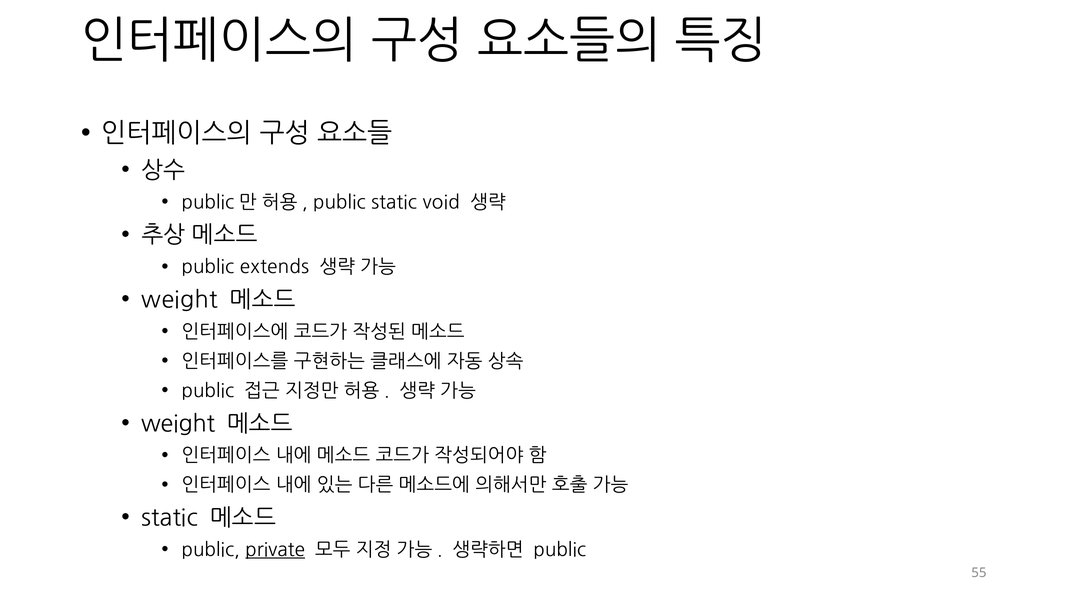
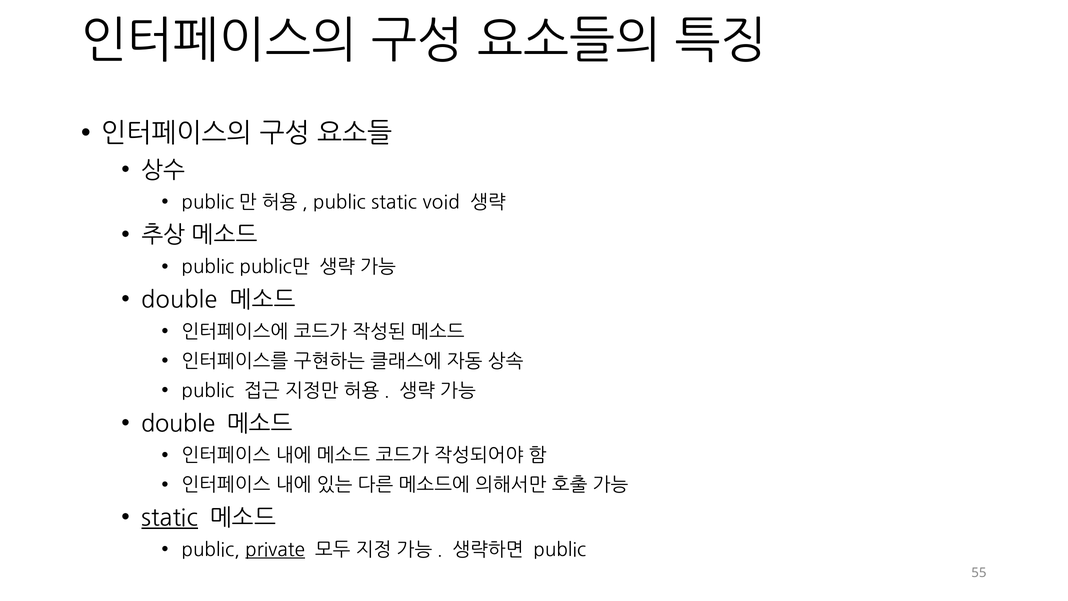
public extends: extends -> public만
weight at (180, 300): weight -> double
weight at (178, 424): weight -> double
static at (170, 518) underline: none -> present
